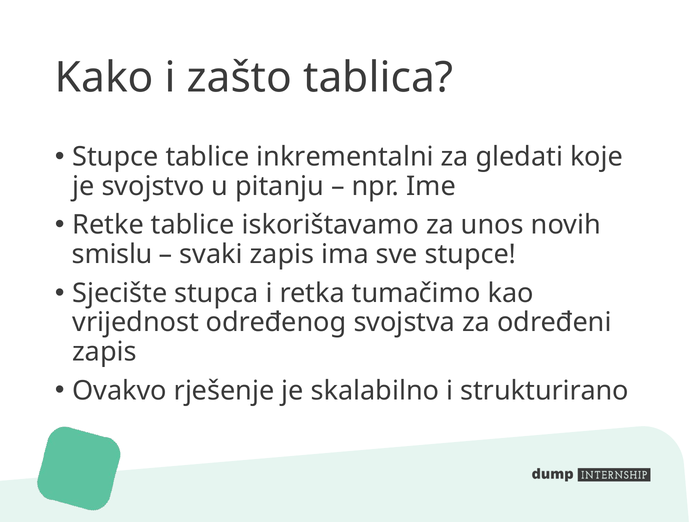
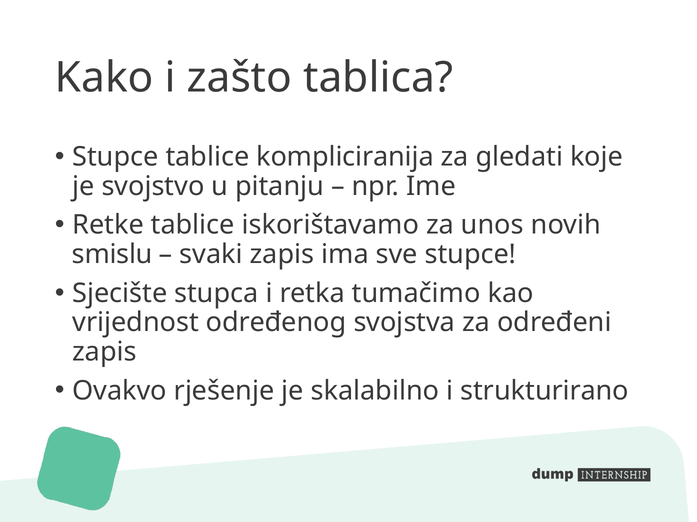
inkrementalni: inkrementalni -> kompliciranija
